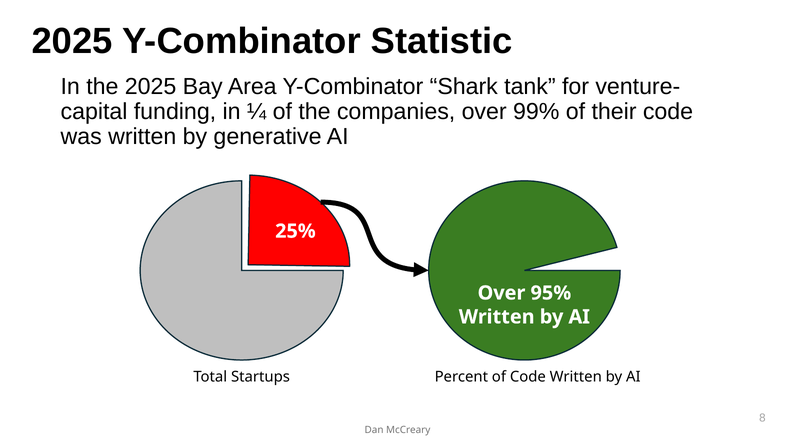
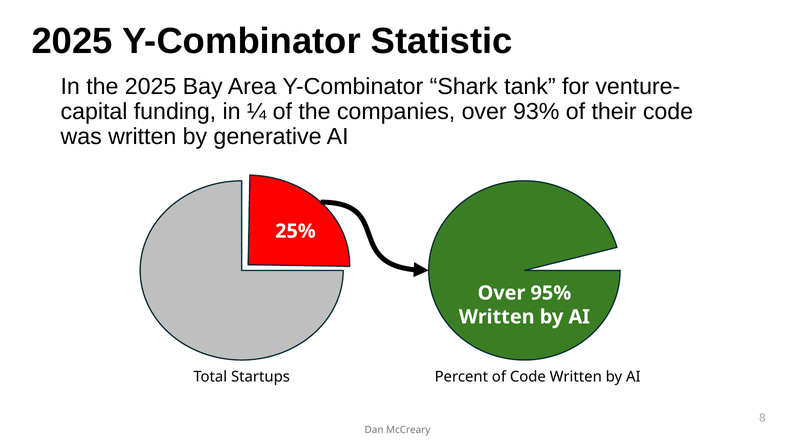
99%: 99% -> 93%
